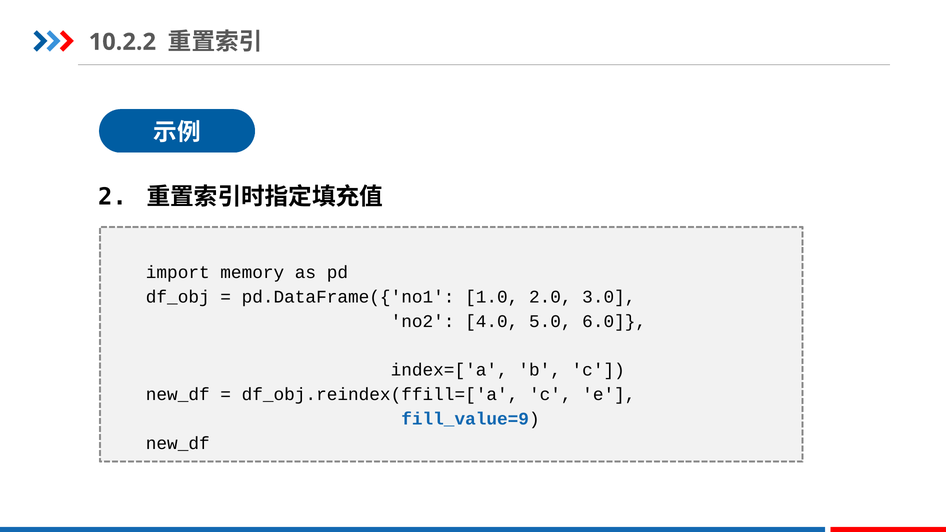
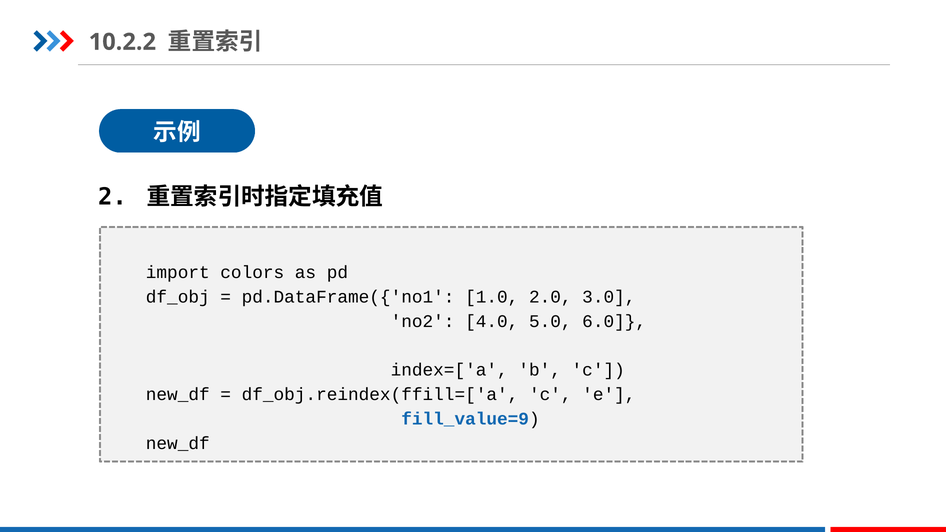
memory: memory -> colors
